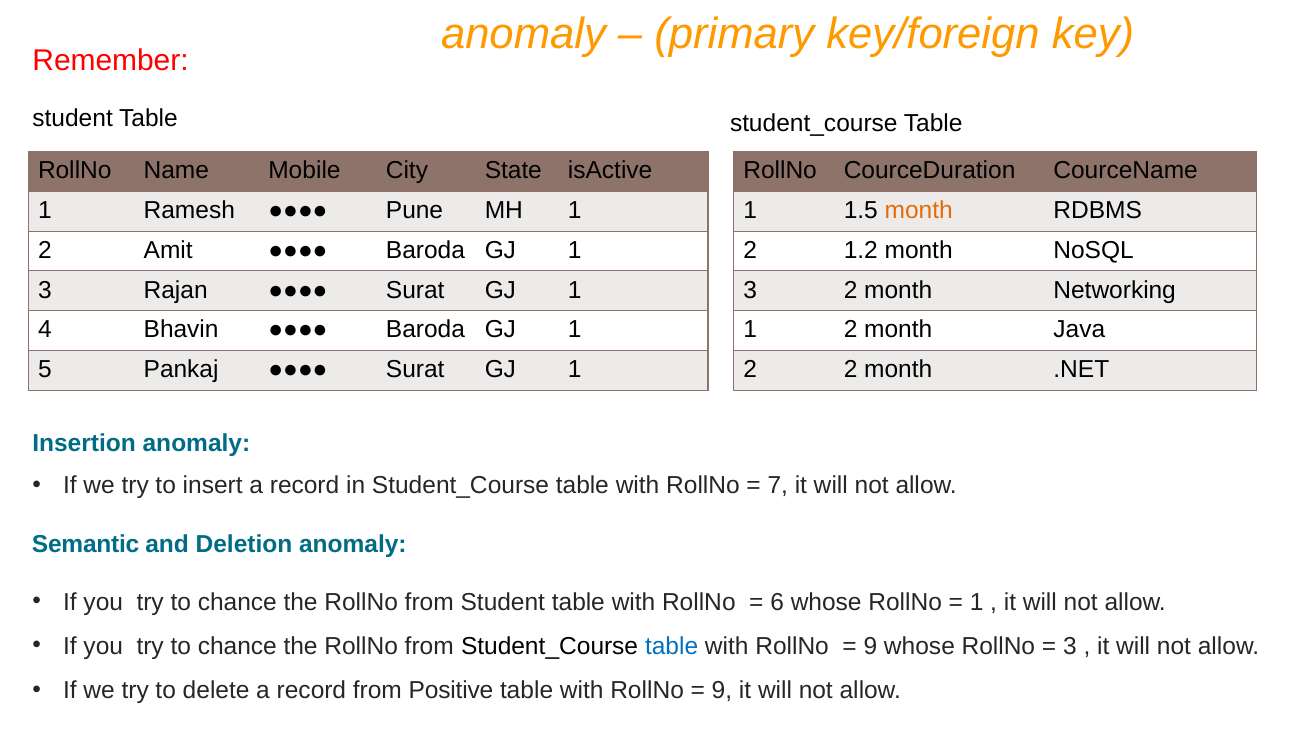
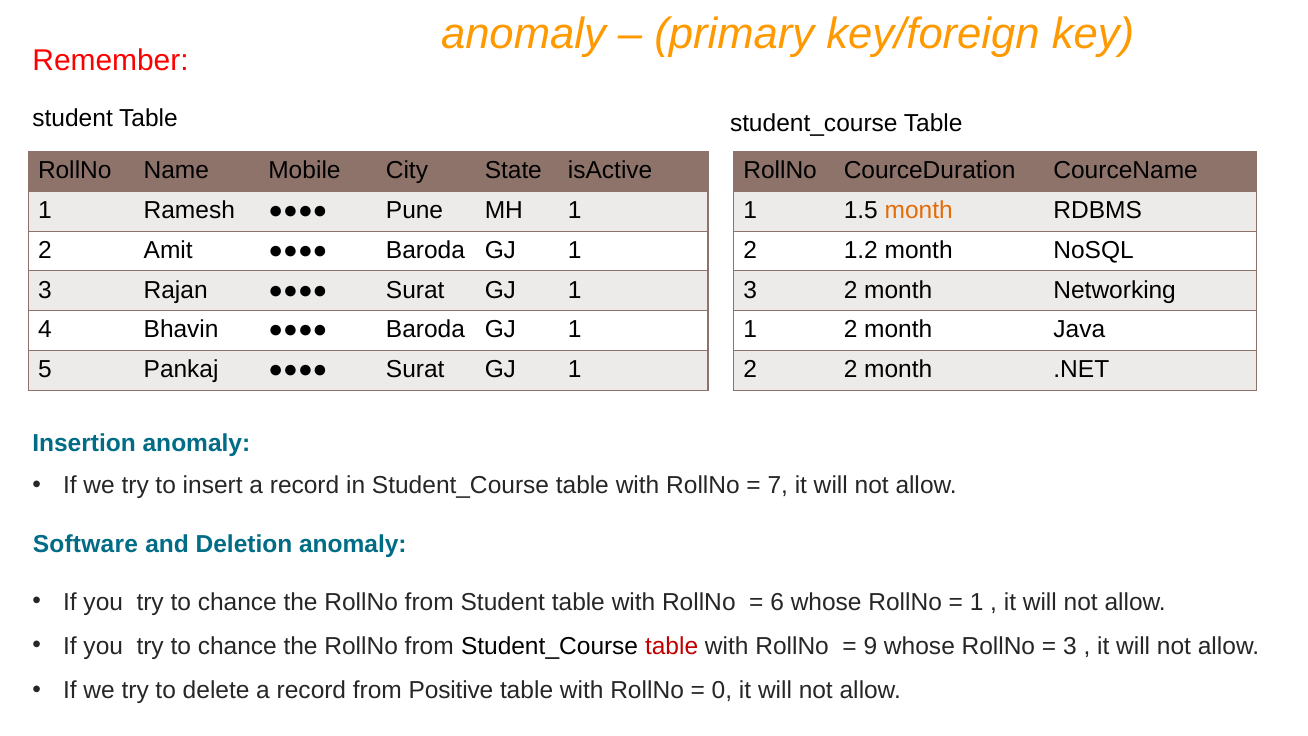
Semantic: Semantic -> Software
table at (672, 646) colour: blue -> red
9 at (722, 690): 9 -> 0
